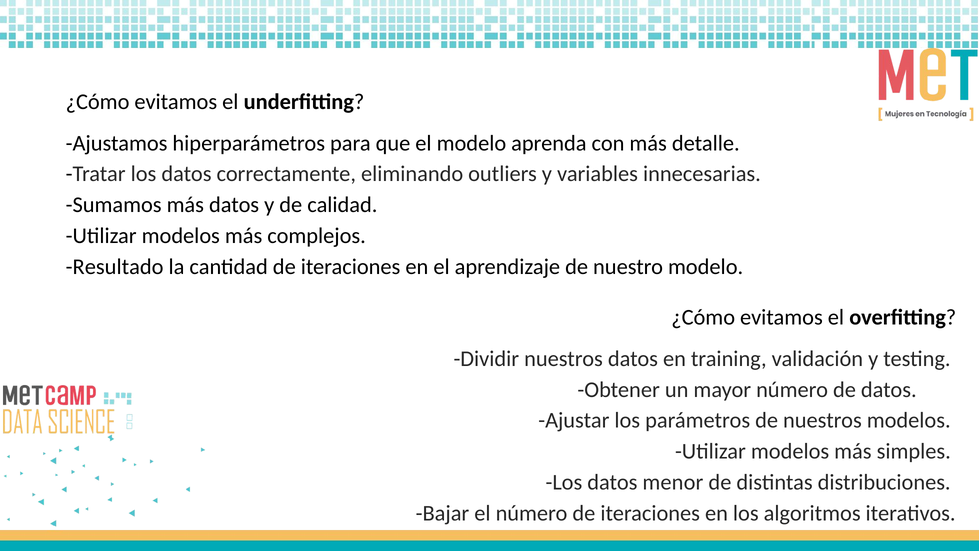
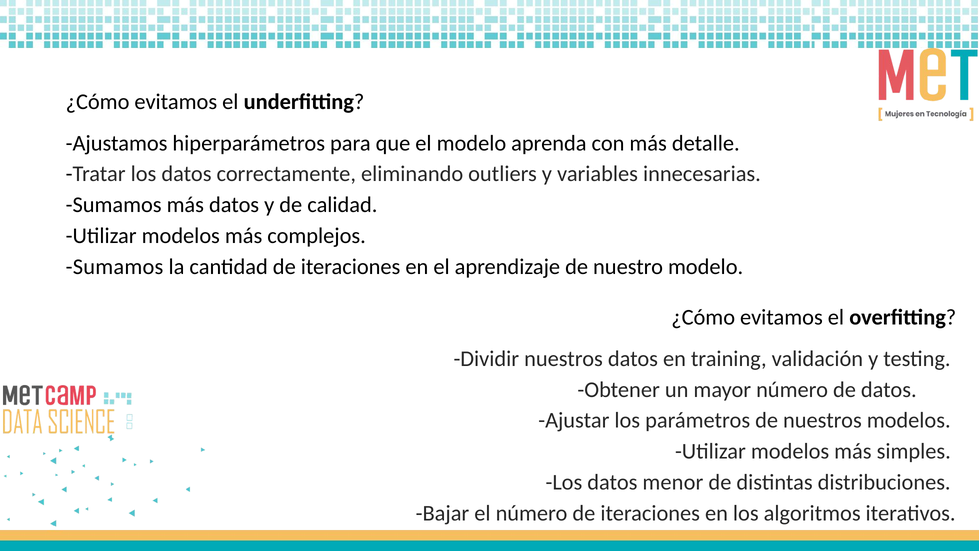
Resultado at (115, 267): Resultado -> Sumamos
